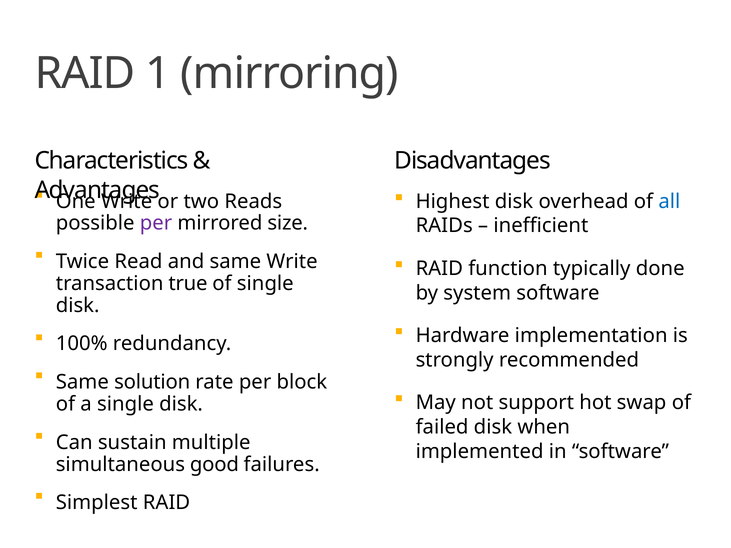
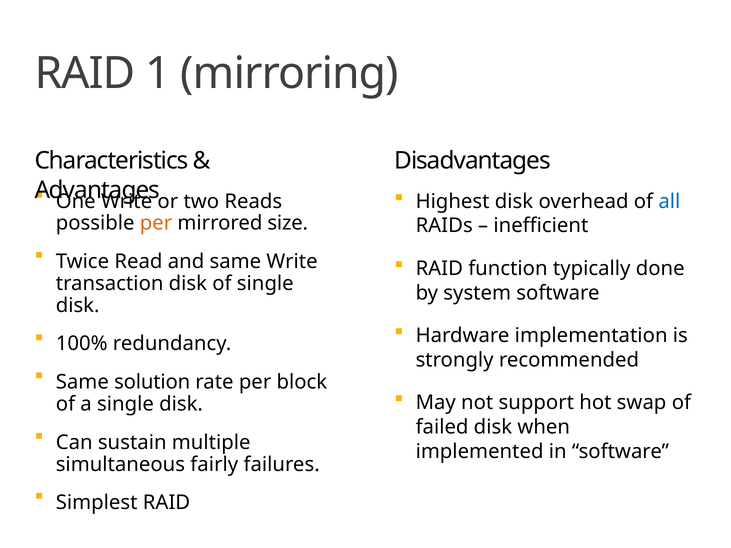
per at (156, 223) colour: purple -> orange
transaction true: true -> disk
good: good -> fairly
